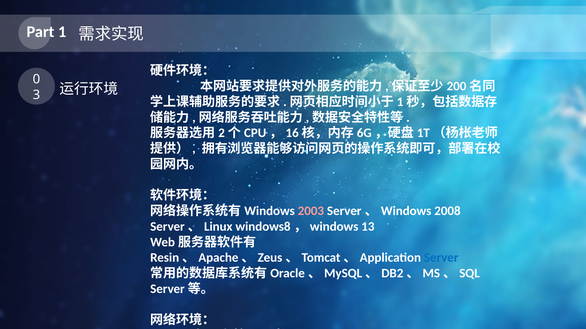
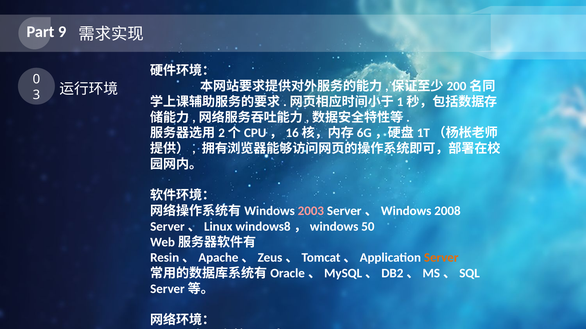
1: 1 -> 9
13: 13 -> 50
Server at (441, 258) colour: blue -> orange
